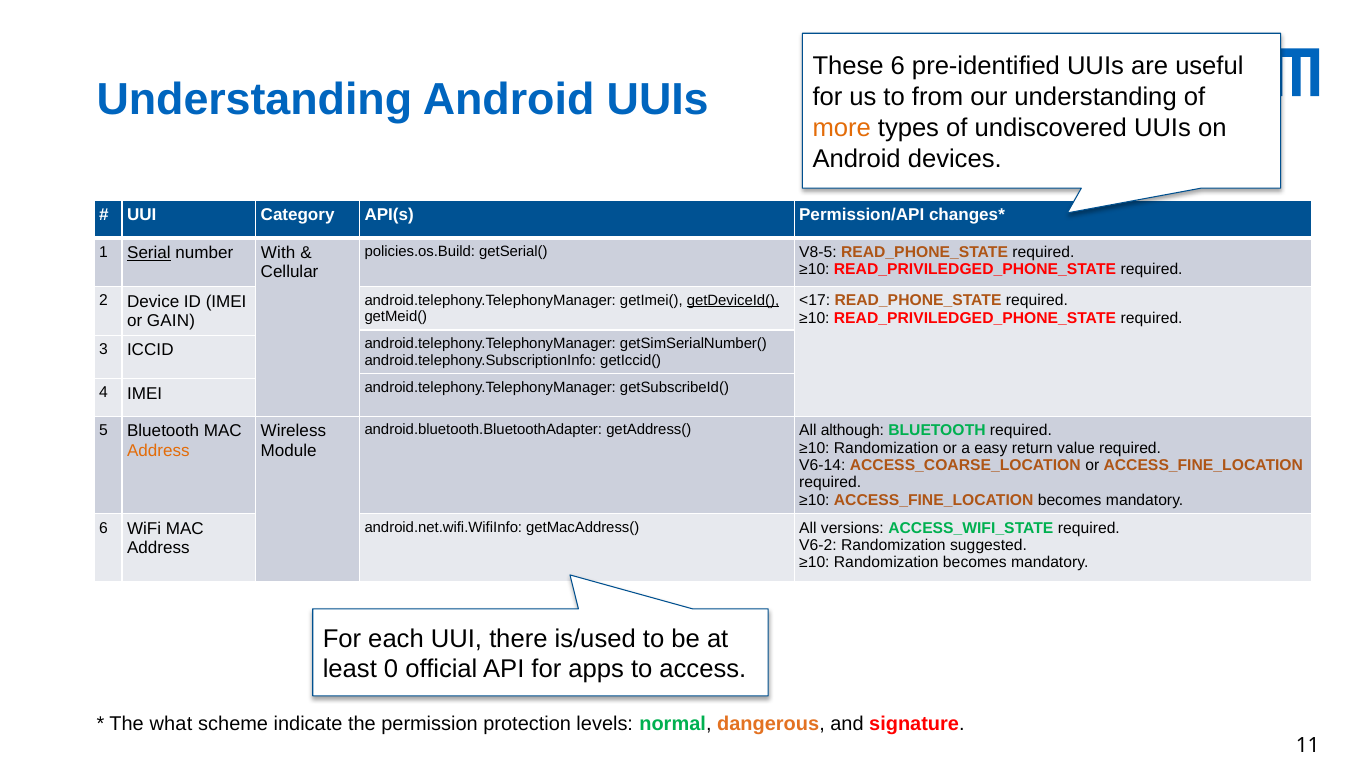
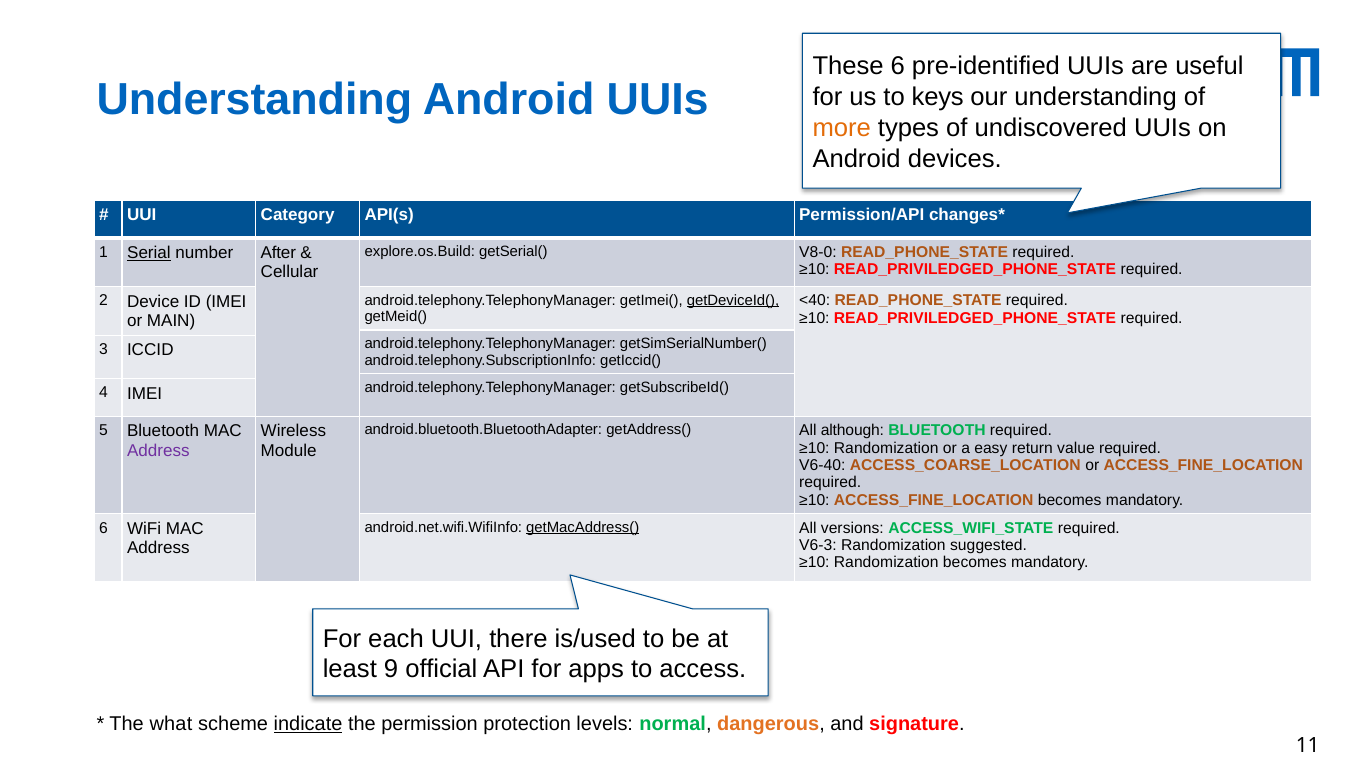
from: from -> keys
policies.os.Build: policies.os.Build -> explore.os.Build
V8-5: V8-5 -> V8-0
With: With -> After
<17: <17 -> <40
GAIN: GAIN -> MAIN
Address at (158, 450) colour: orange -> purple
V6-14: V6-14 -> V6-40
getMacAddress( underline: none -> present
V6-2: V6-2 -> V6-3
0: 0 -> 9
indicate underline: none -> present
